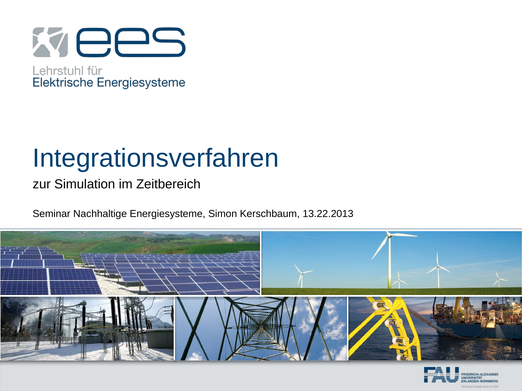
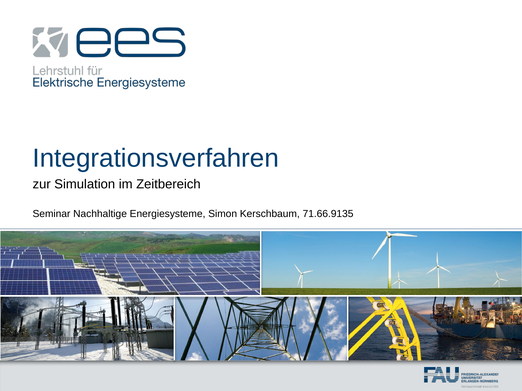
13.22.2013: 13.22.2013 -> 71.66.9135
